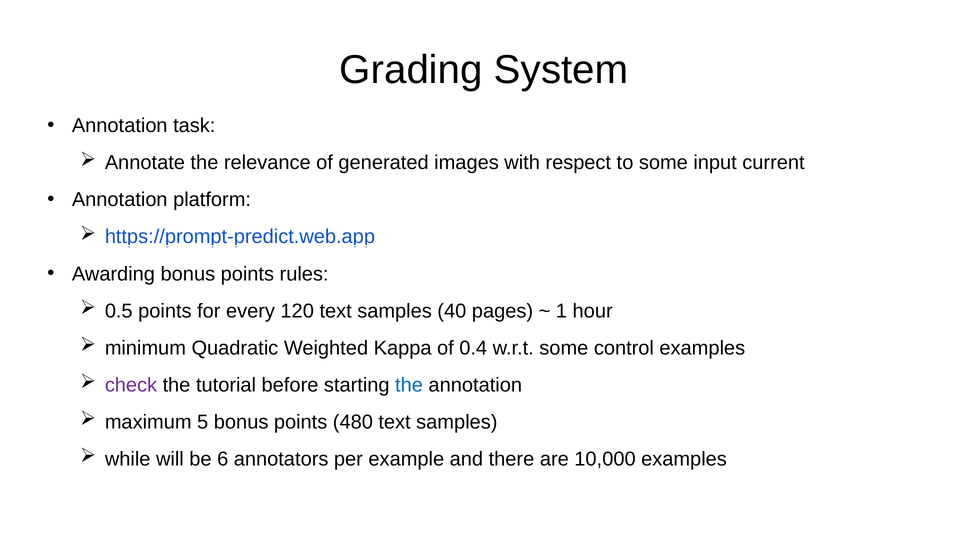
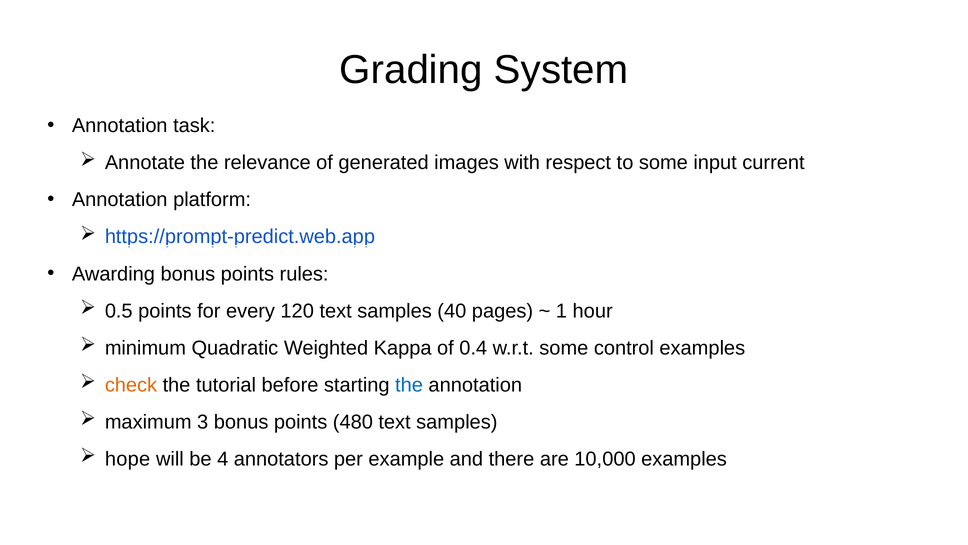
check colour: purple -> orange
5: 5 -> 3
while: while -> hope
6: 6 -> 4
